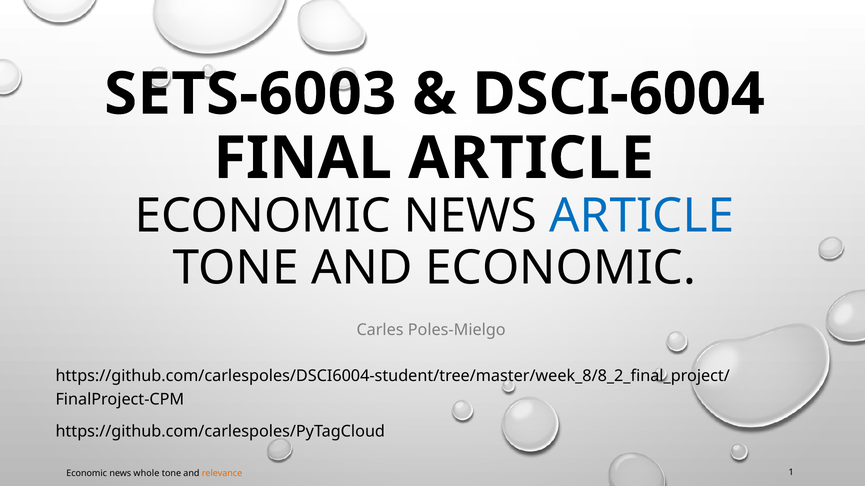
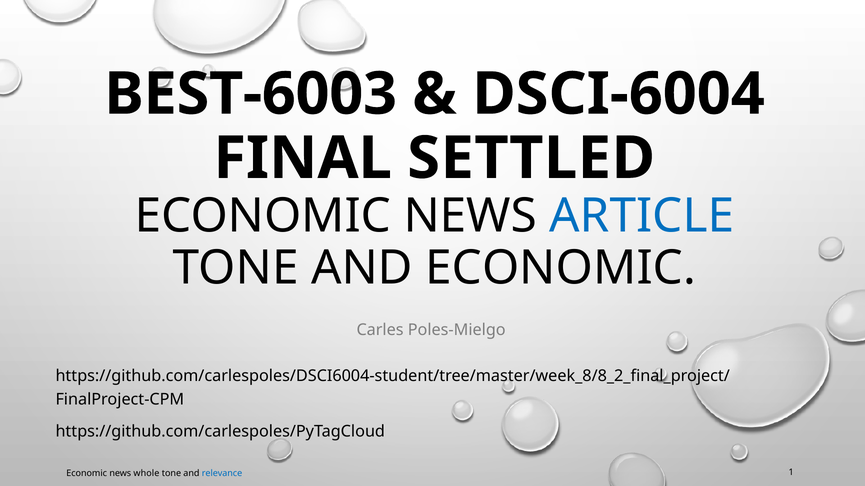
SETS-6003: SETS-6003 -> BEST-6003
FINAL ARTICLE: ARTICLE -> SETTLED
relevance colour: orange -> blue
